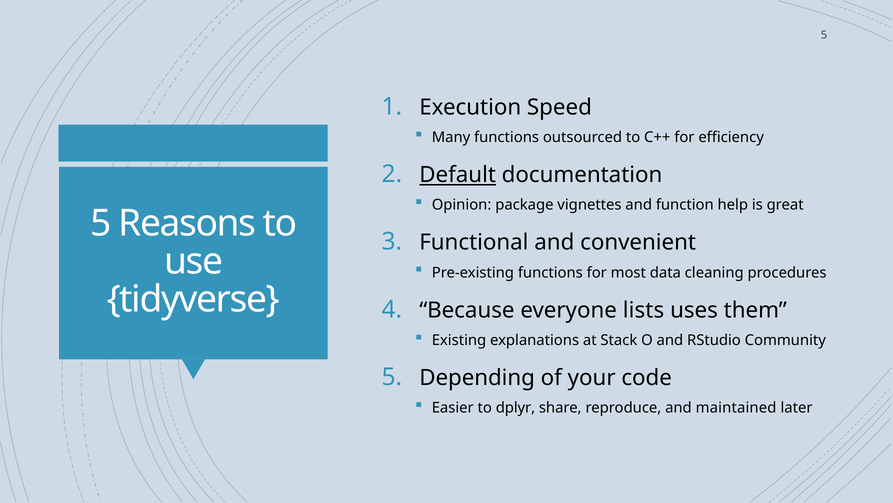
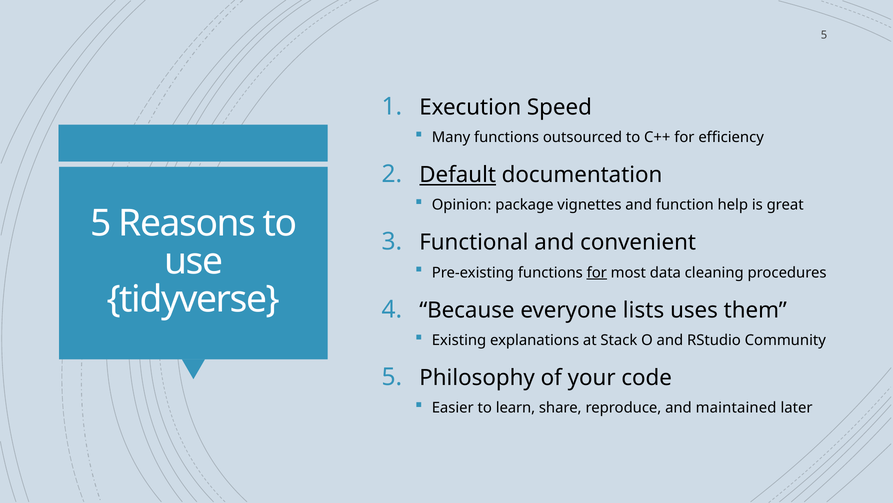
for at (597, 272) underline: none -> present
Depending: Depending -> Philosophy
dplyr: dplyr -> learn
